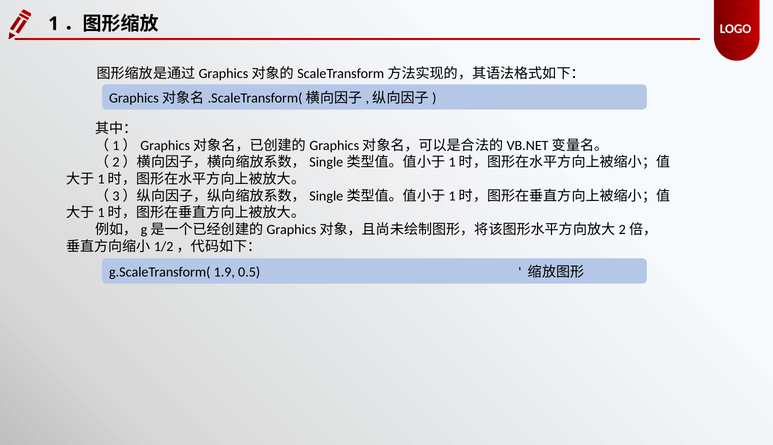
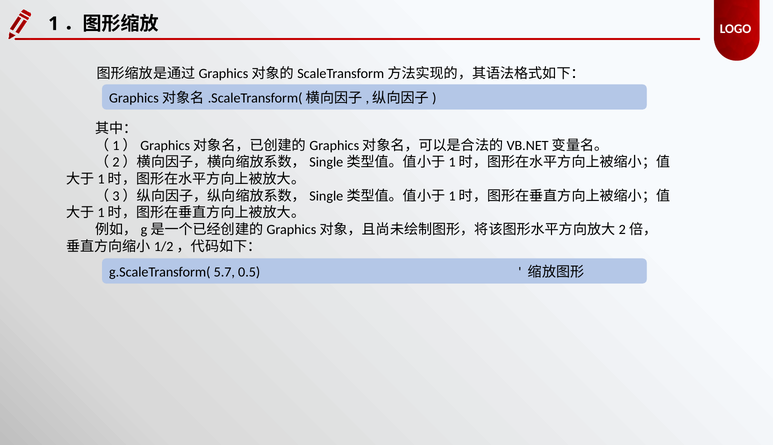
1.9: 1.9 -> 5.7
